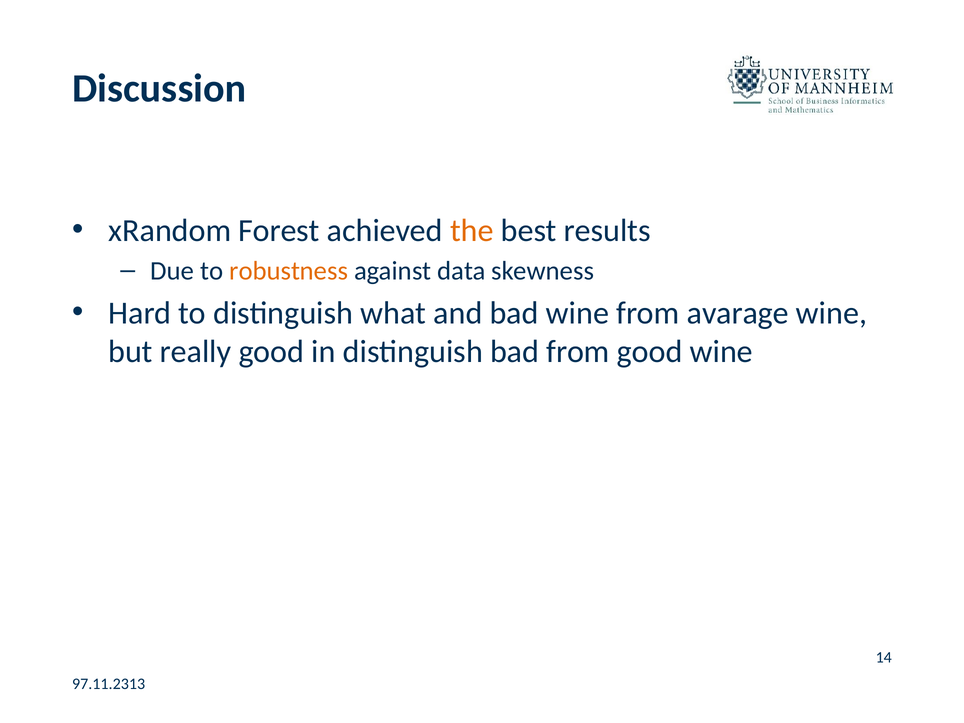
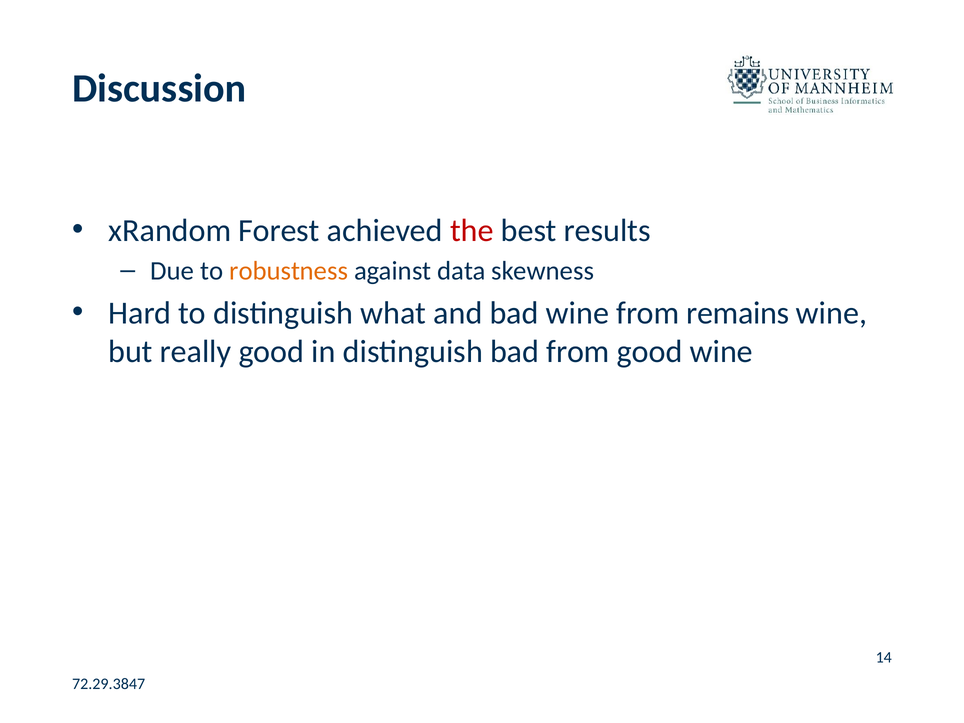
the colour: orange -> red
avarage: avarage -> remains
97.11.2313: 97.11.2313 -> 72.29.3847
